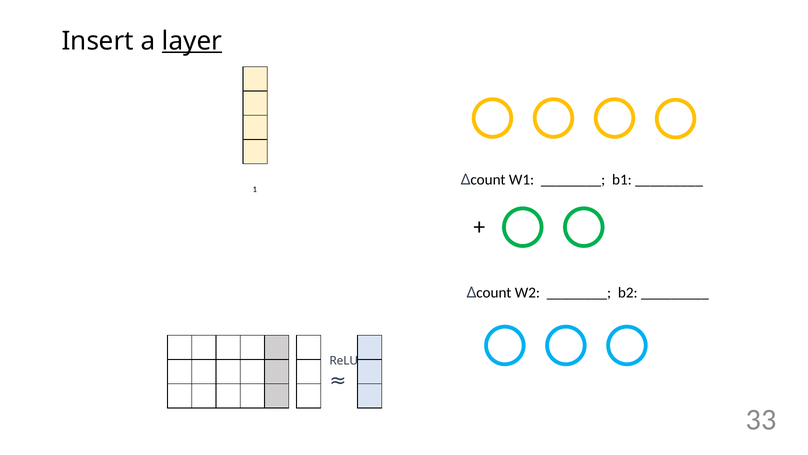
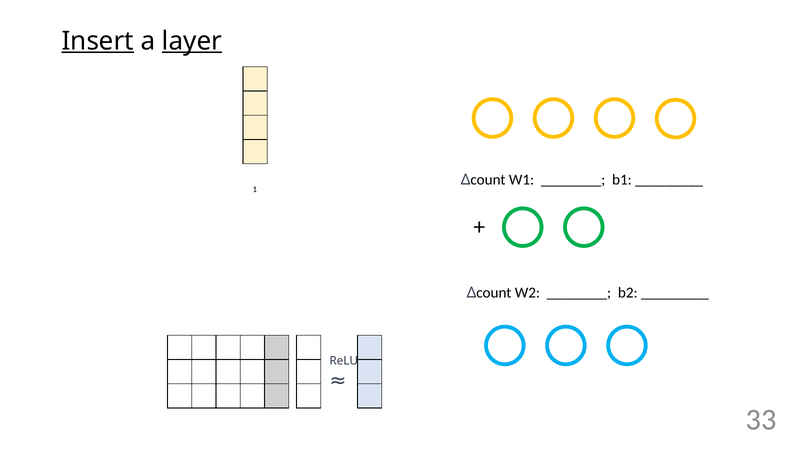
Insert underline: none -> present
